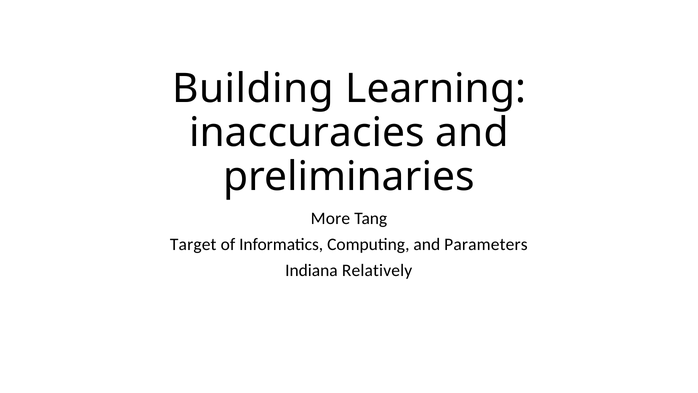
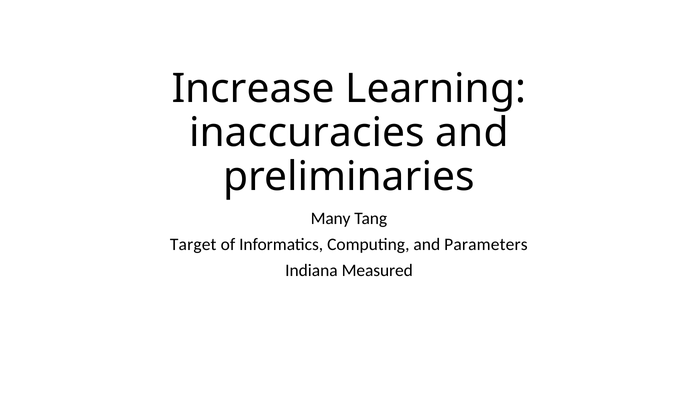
Building: Building -> Increase
More: More -> Many
Relatively: Relatively -> Measured
